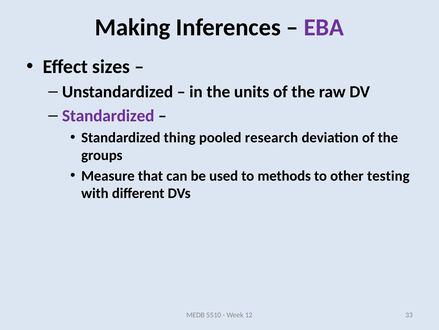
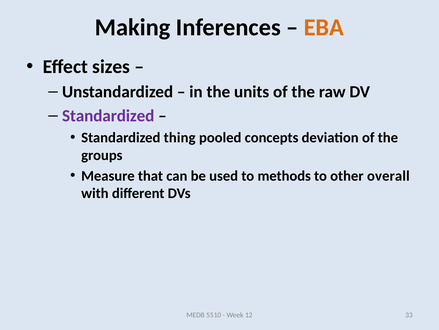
EBA colour: purple -> orange
research: research -> concepts
testing: testing -> overall
